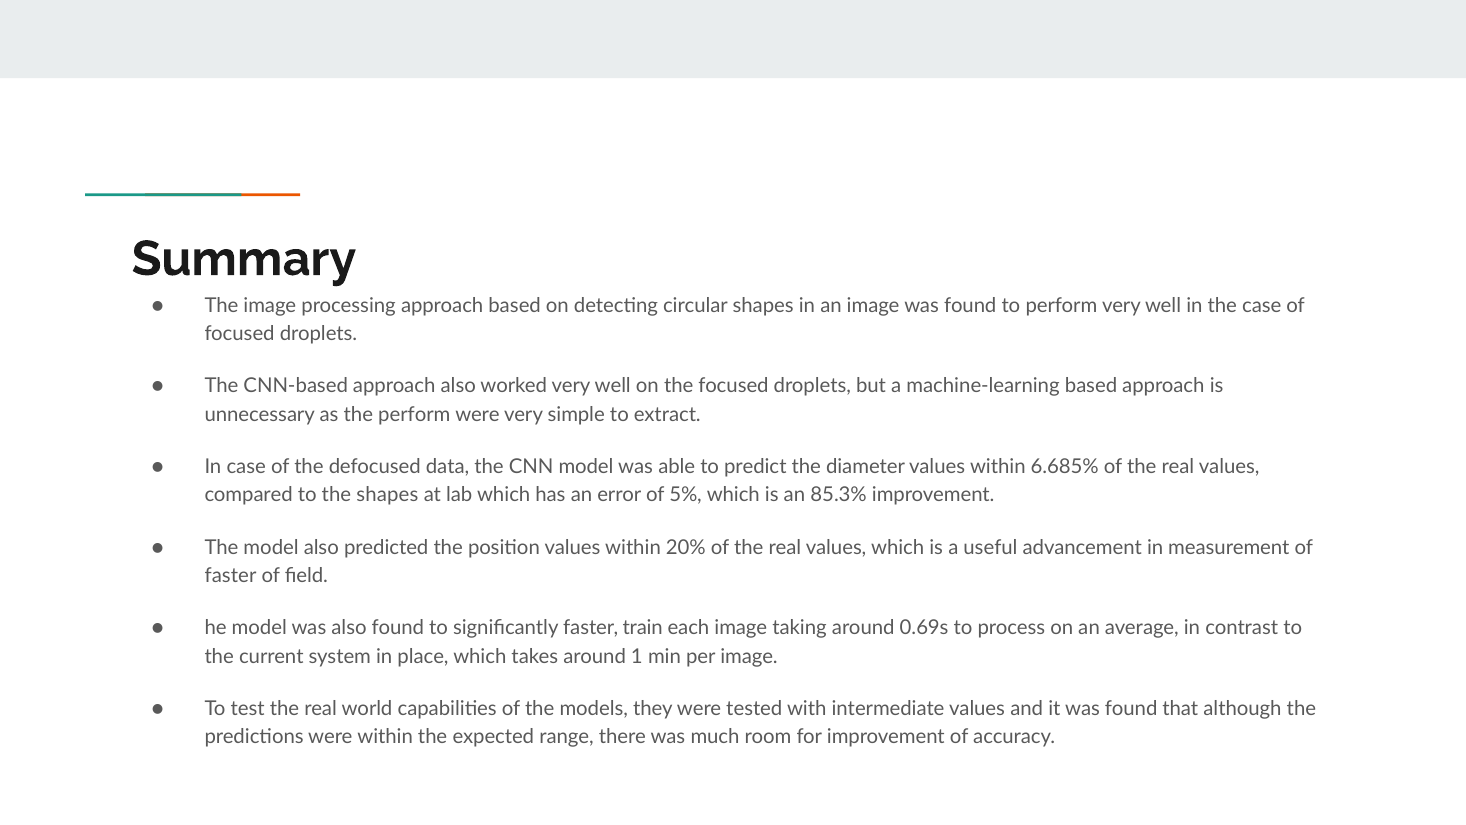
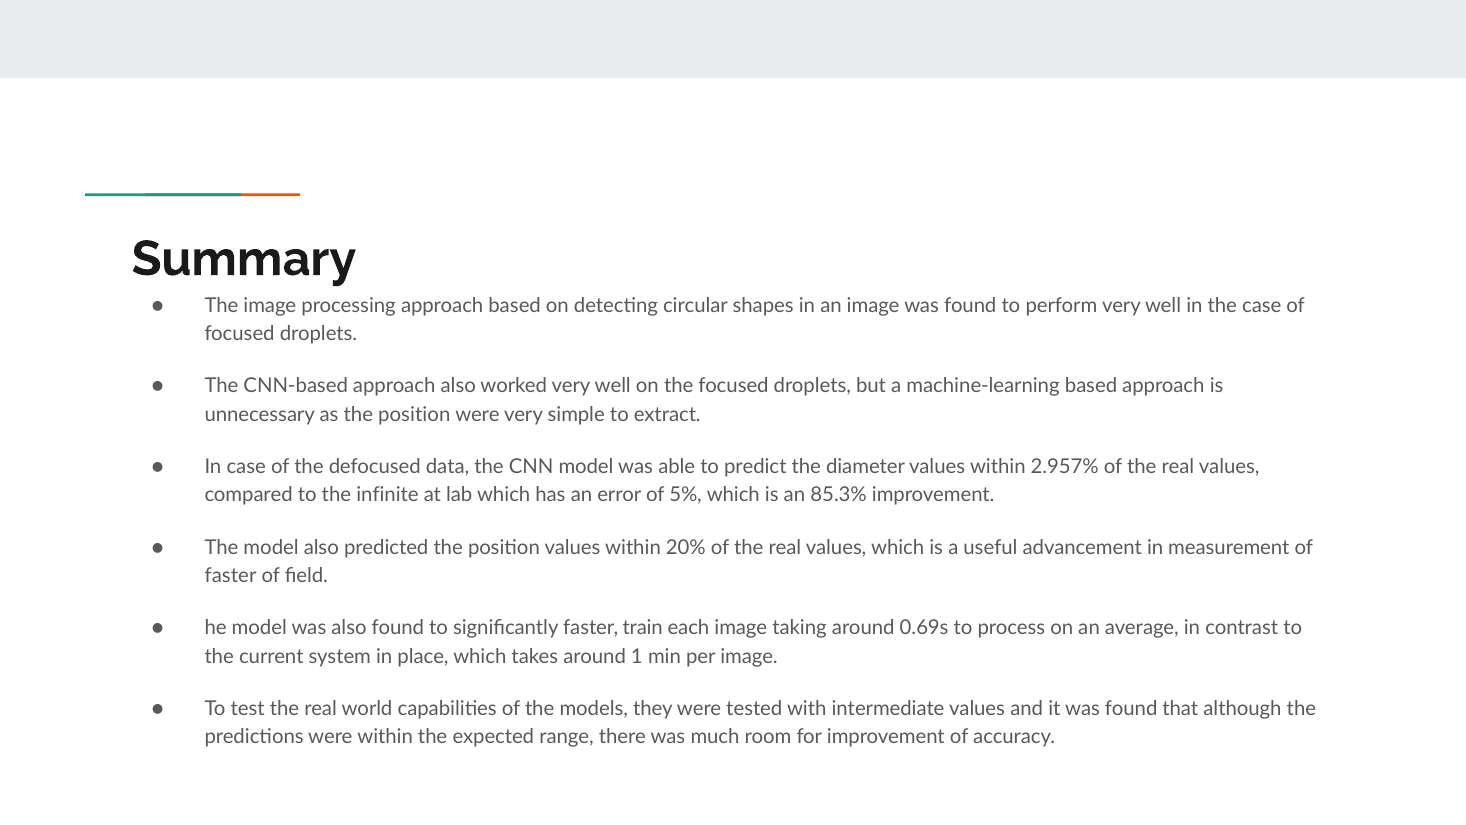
as the perform: perform -> position
6.685%: 6.685% -> 2.957%
the shapes: shapes -> infinite
